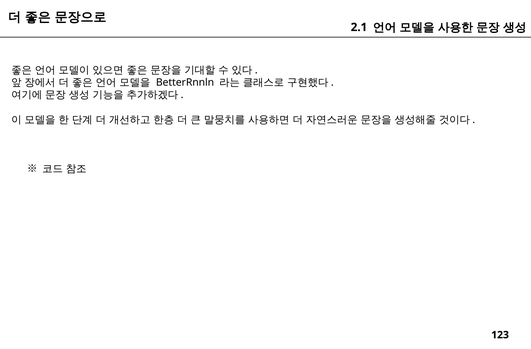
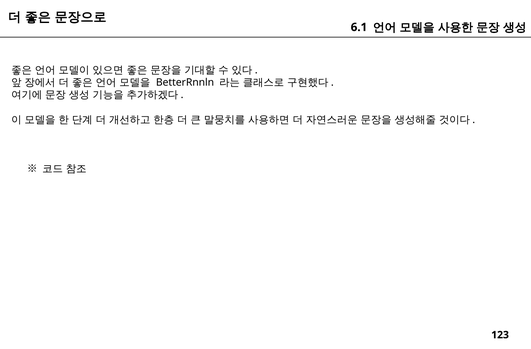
2.1: 2.1 -> 6.1
